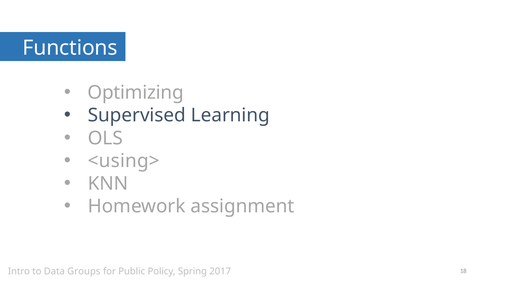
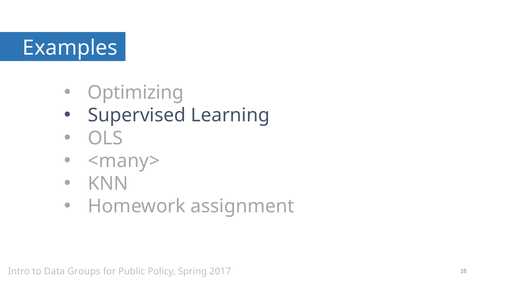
Functions: Functions -> Examples
<using>: <using> -> <many>
